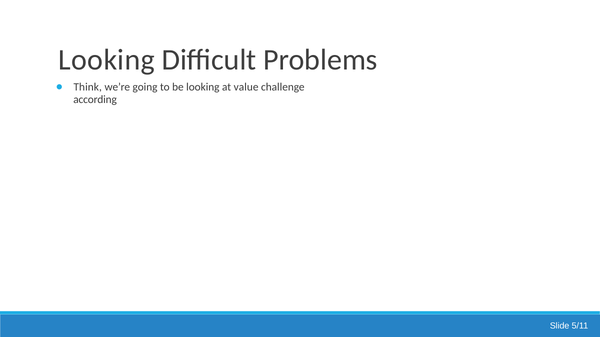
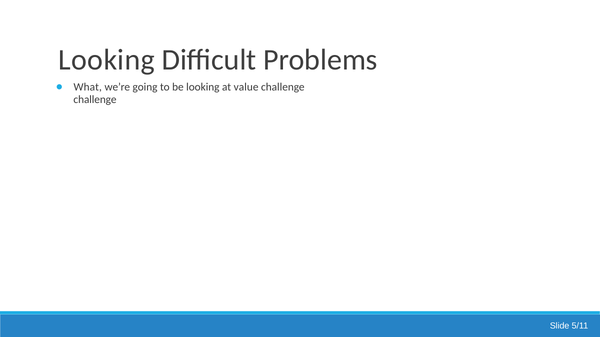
Think: Think -> What
according at (95, 99): according -> challenge
